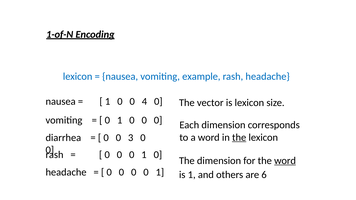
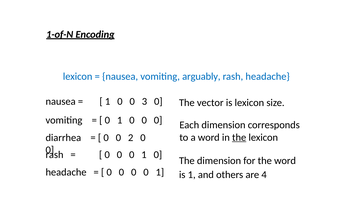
example: example -> arguably
4: 4 -> 3
3: 3 -> 2
word at (285, 161) underline: present -> none
6: 6 -> 4
